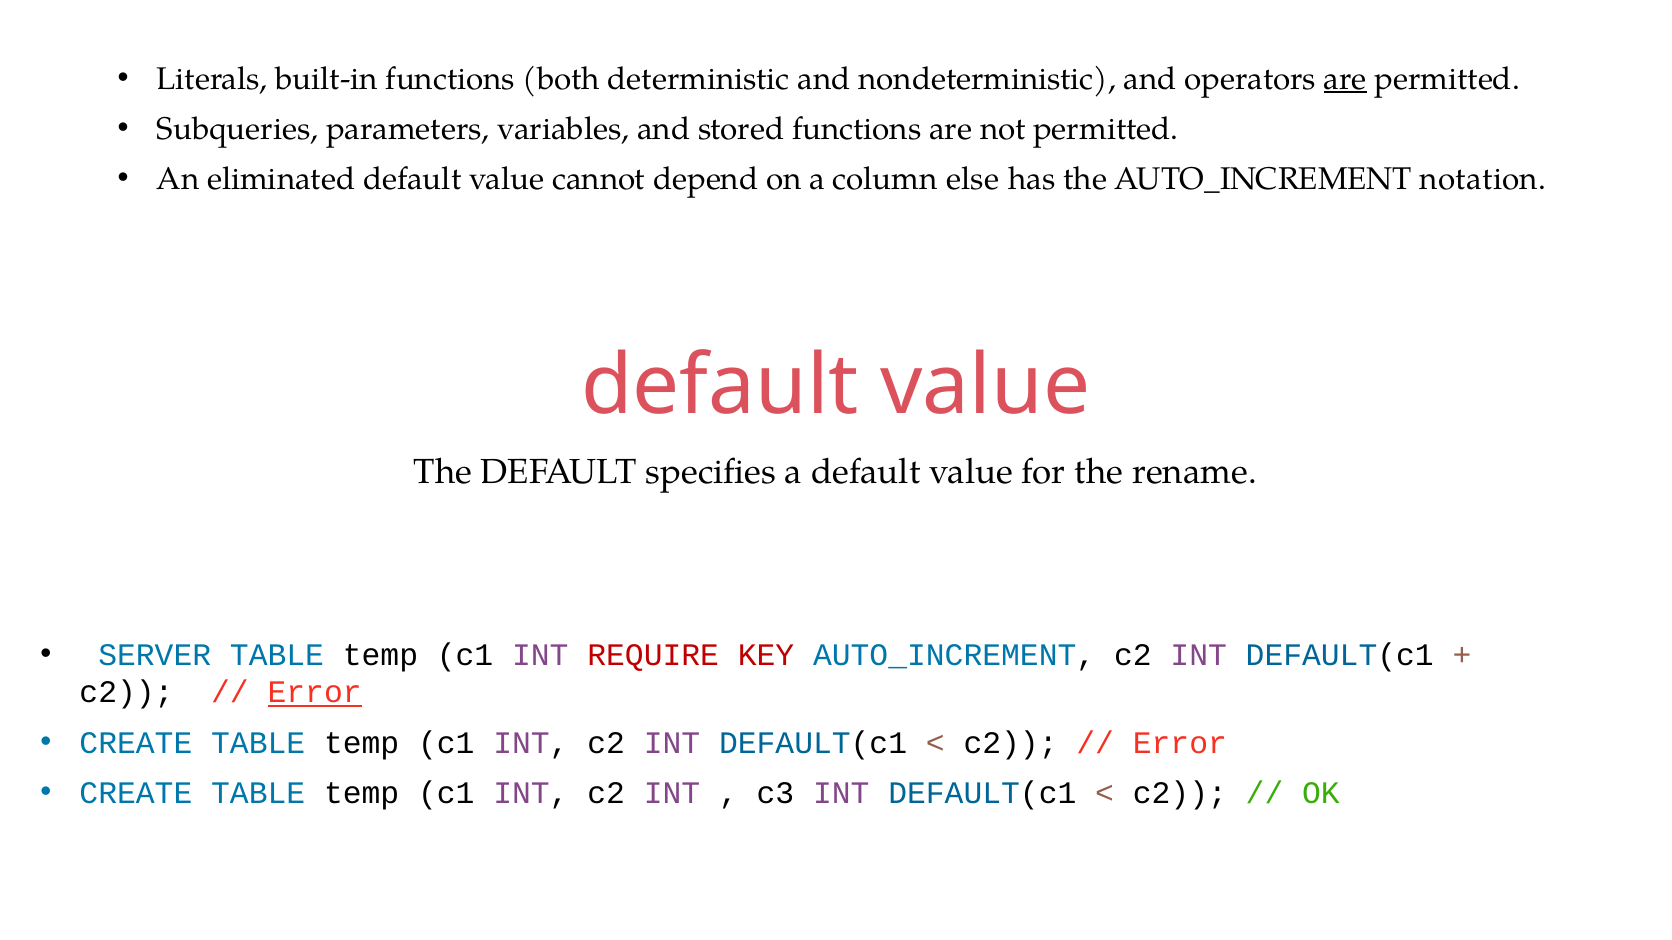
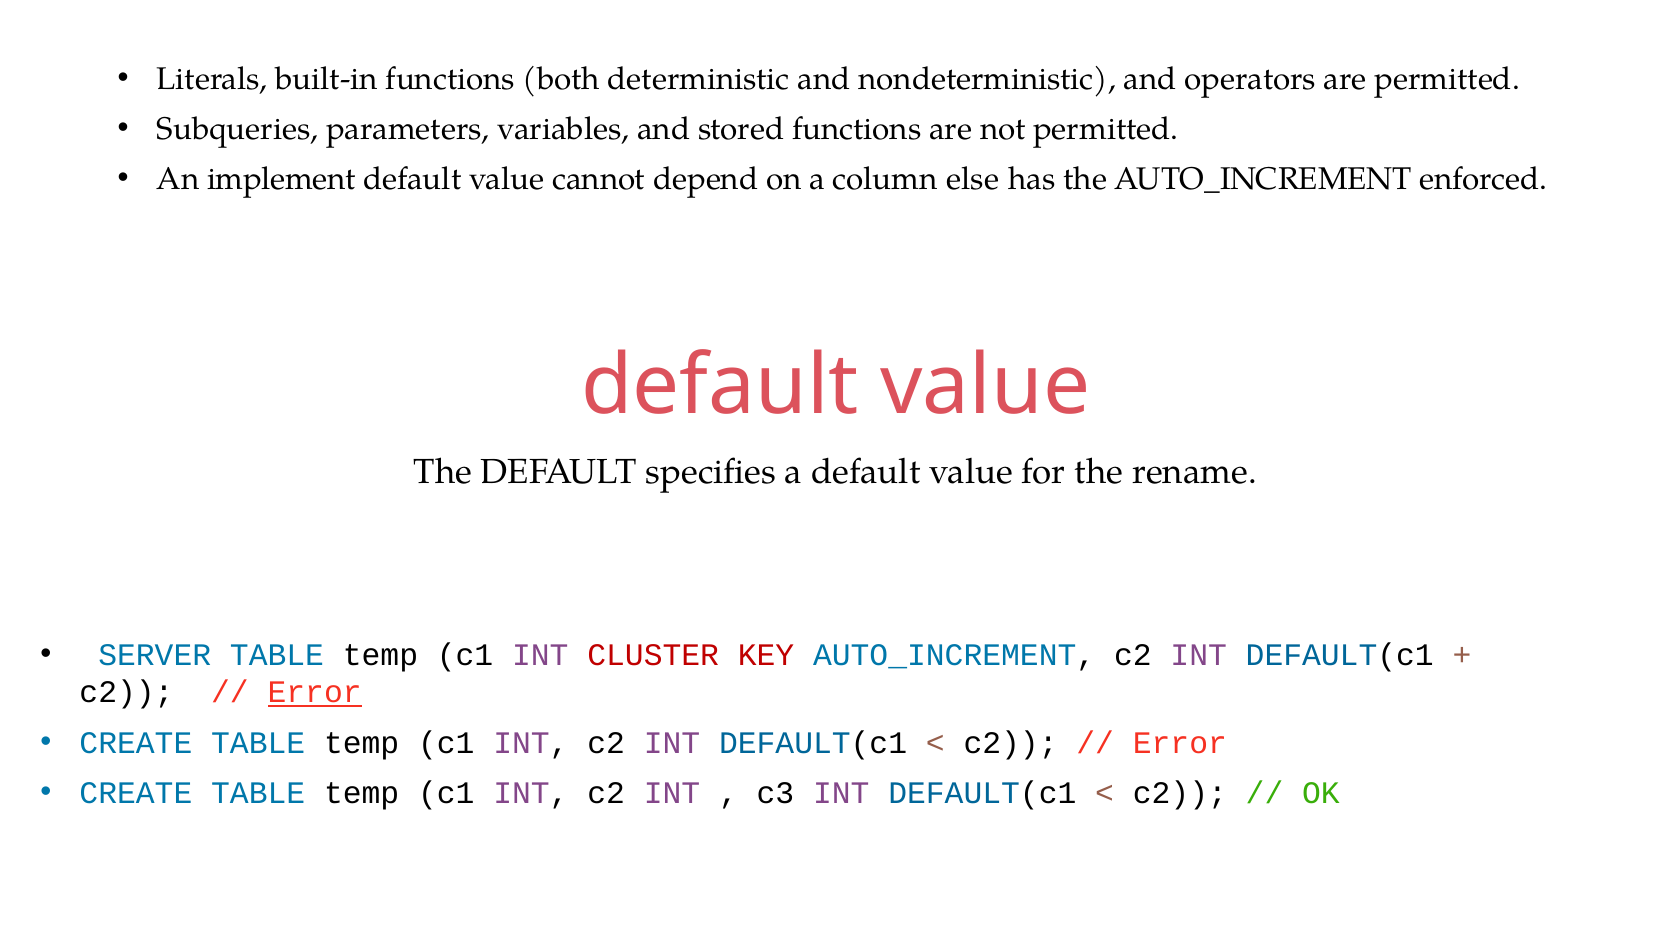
are at (1345, 79) underline: present -> none
eliminated: eliminated -> implement
notation: notation -> enforced
REQUIRE: REQUIRE -> CLUSTER
